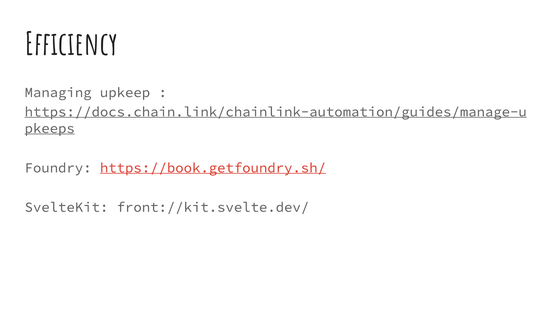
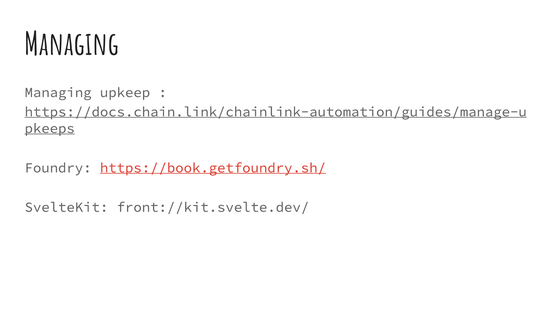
Efficiency at (72, 45): Efficiency -> Managing
